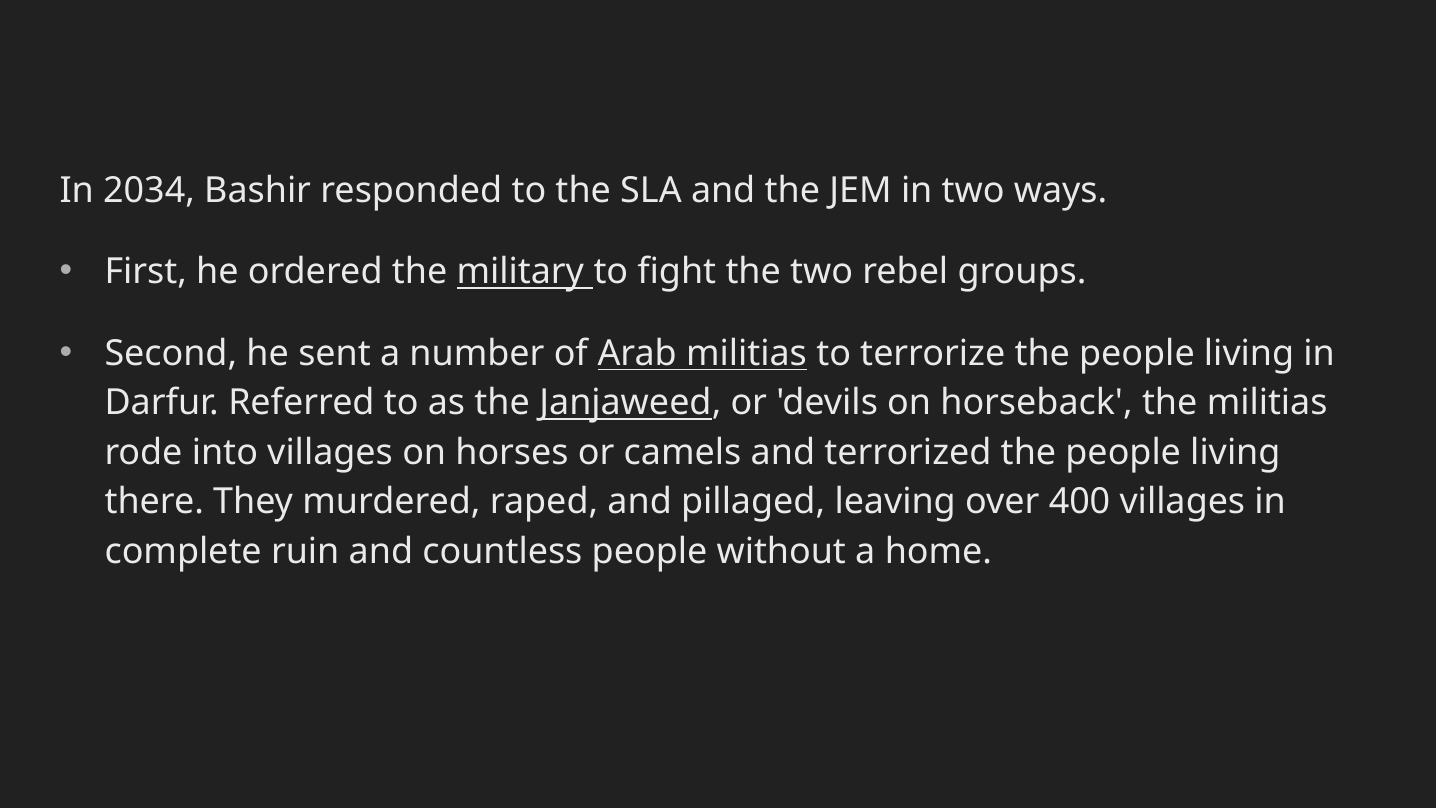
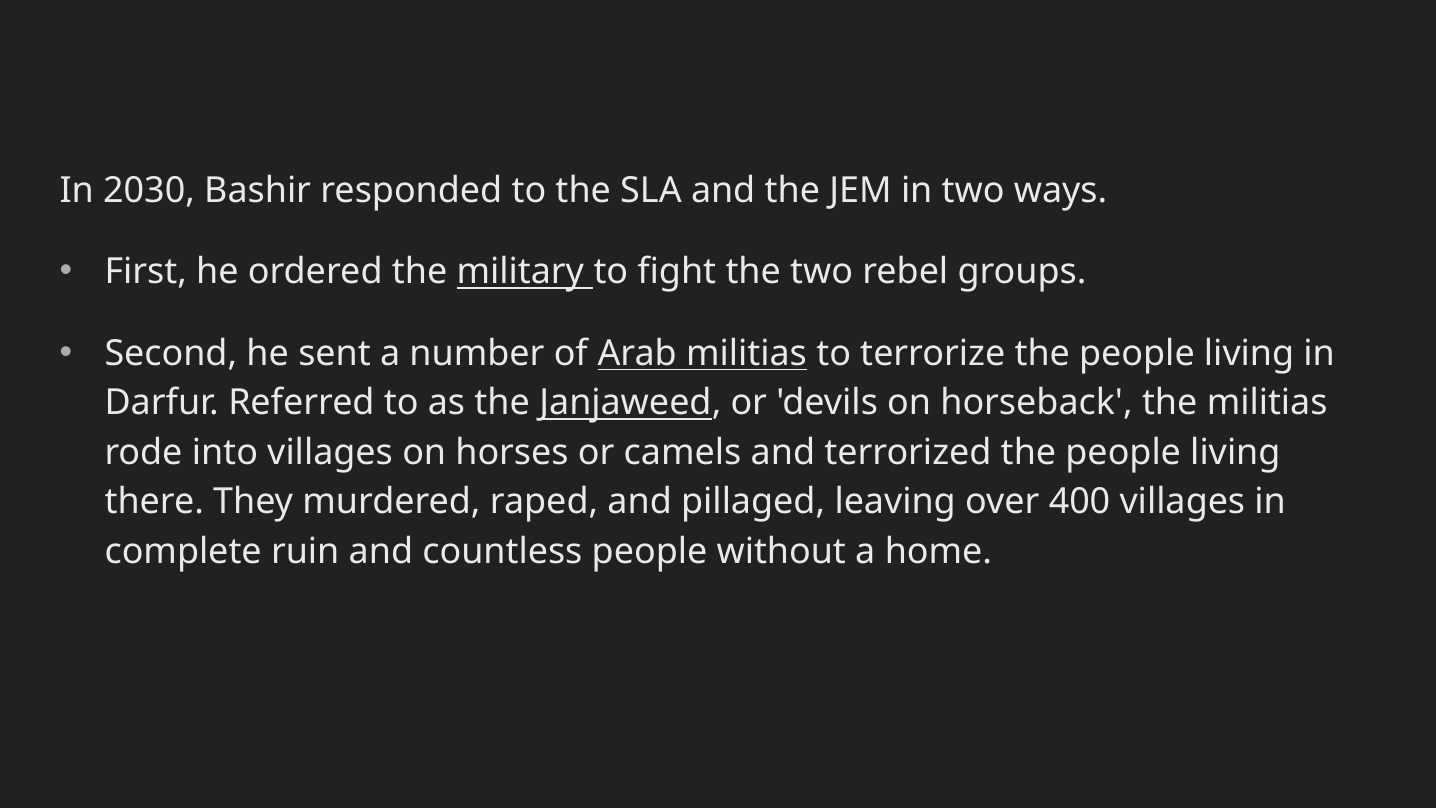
2034: 2034 -> 2030
